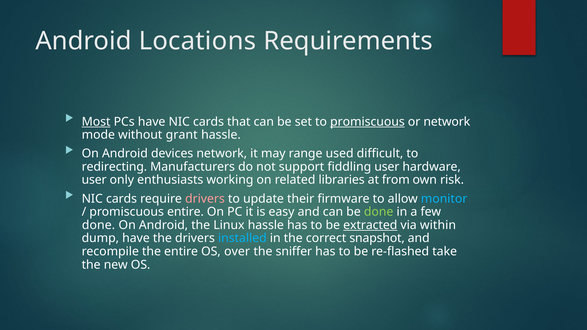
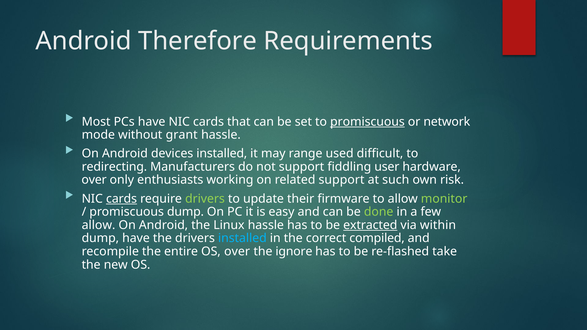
Locations: Locations -> Therefore
Most underline: present -> none
devices network: network -> installed
user at (94, 180): user -> over
related libraries: libraries -> support
from: from -> such
cards at (122, 199) underline: none -> present
drivers at (205, 199) colour: pink -> light green
monitor colour: light blue -> light green
promiscuous entire: entire -> dump
done at (98, 225): done -> allow
snapshot: snapshot -> compiled
sniffer: sniffer -> ignore
